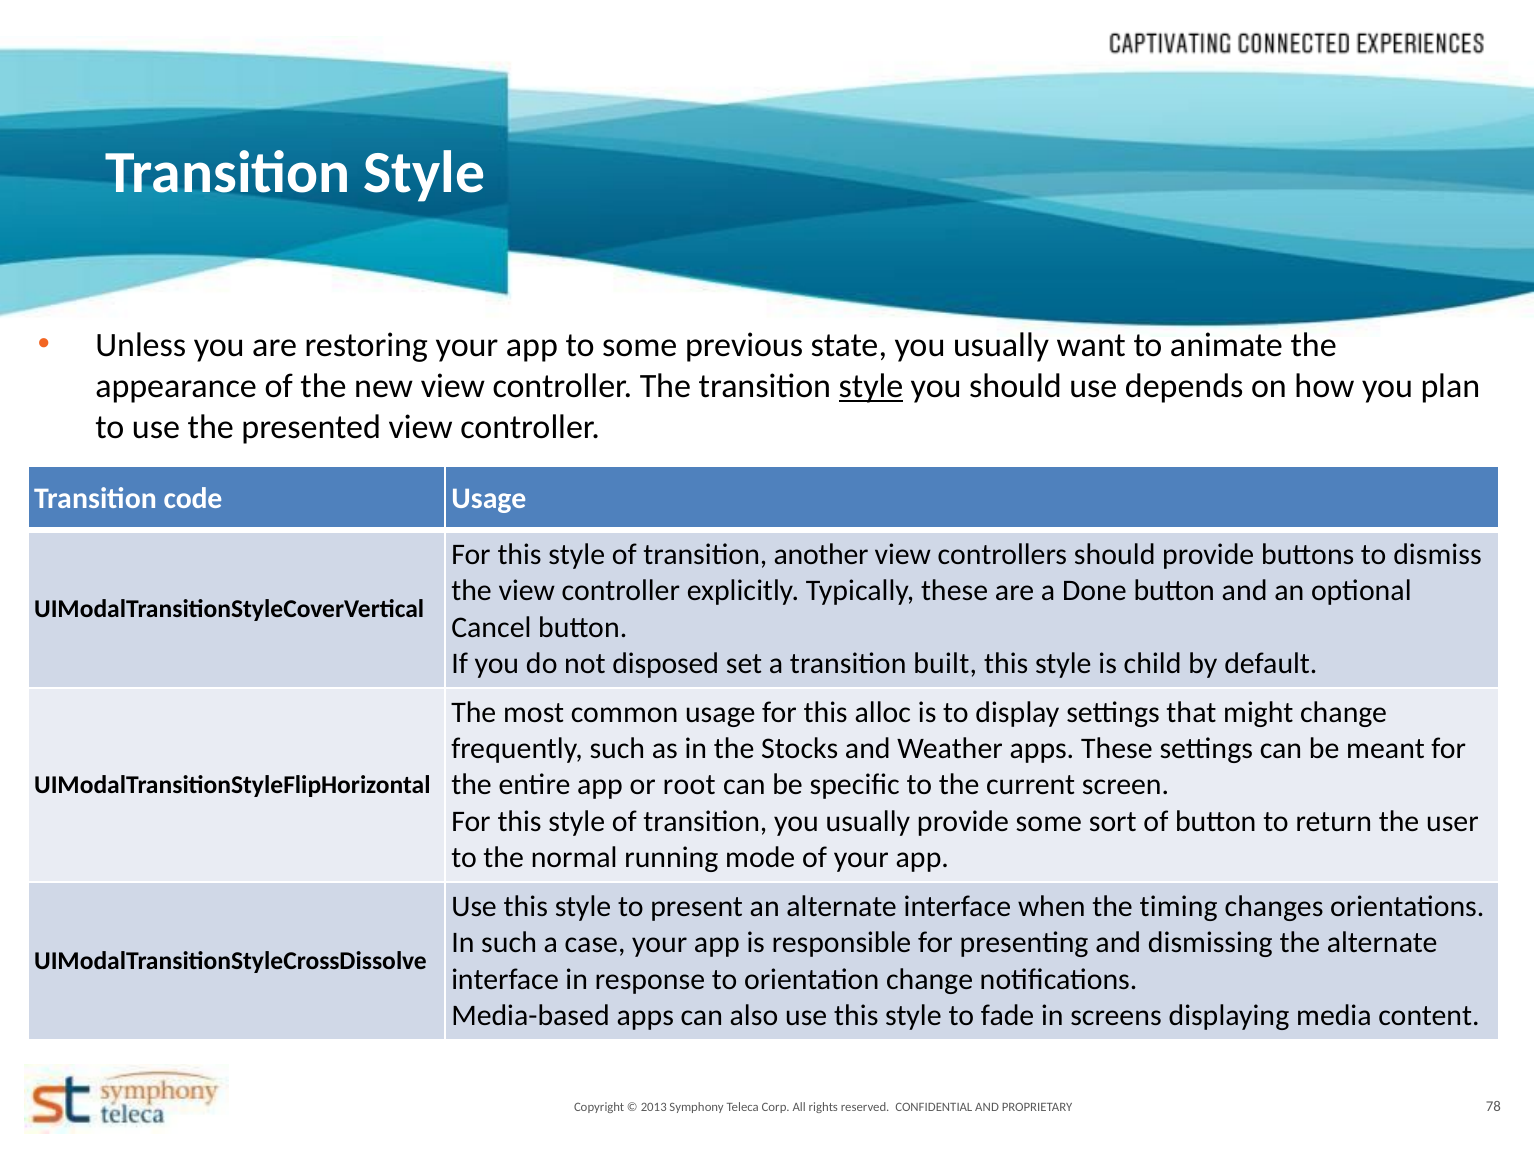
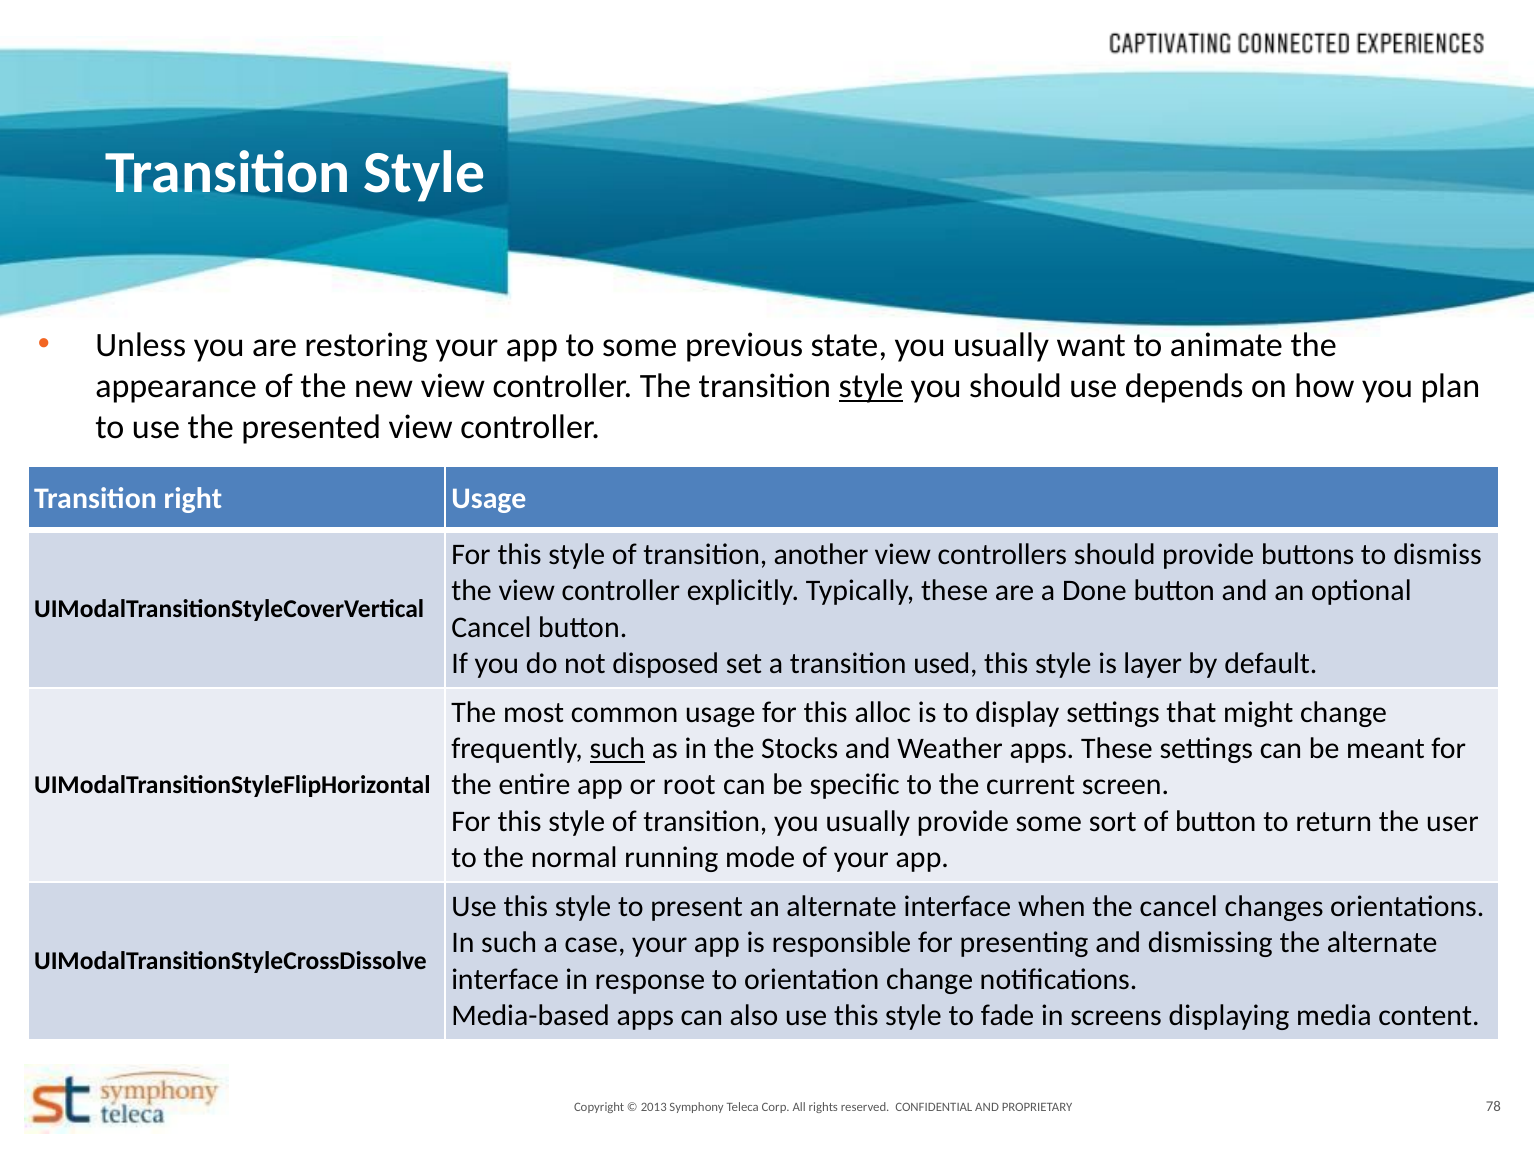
code: code -> right
built: built -> used
child: child -> layer
such at (617, 749) underline: none -> present
the timing: timing -> cancel
